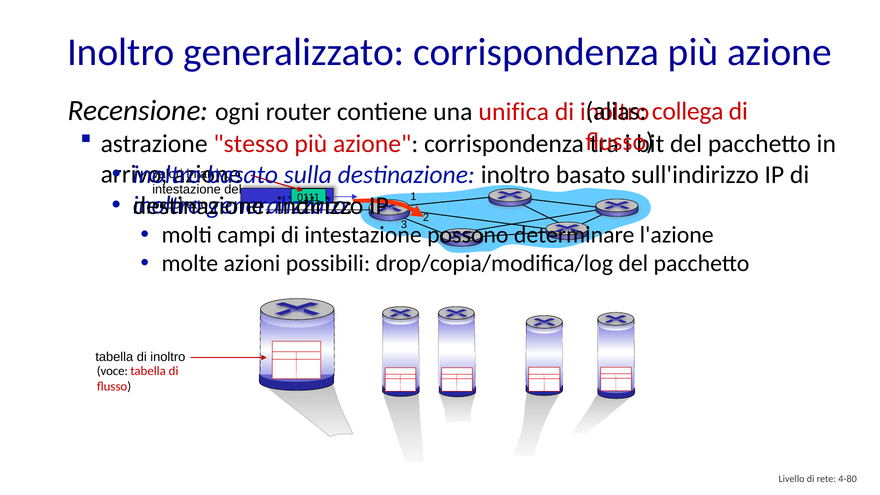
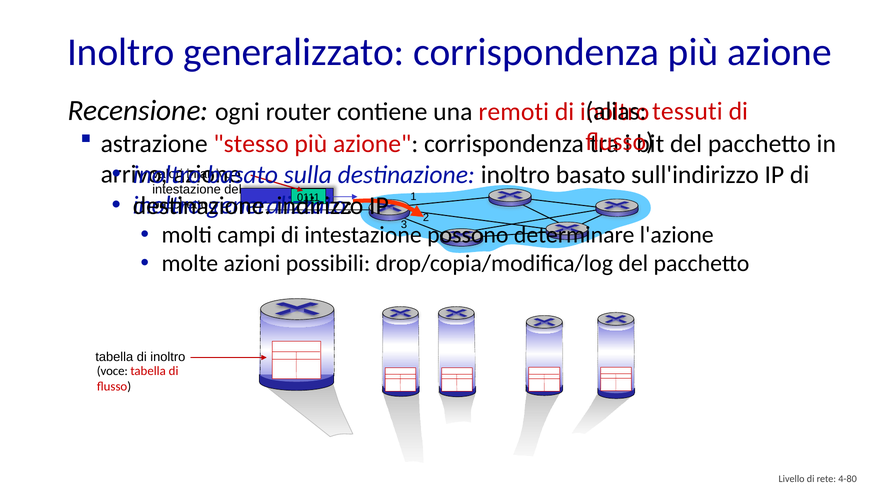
unifica: unifica -> remoti
collega: collega -> tessuti
